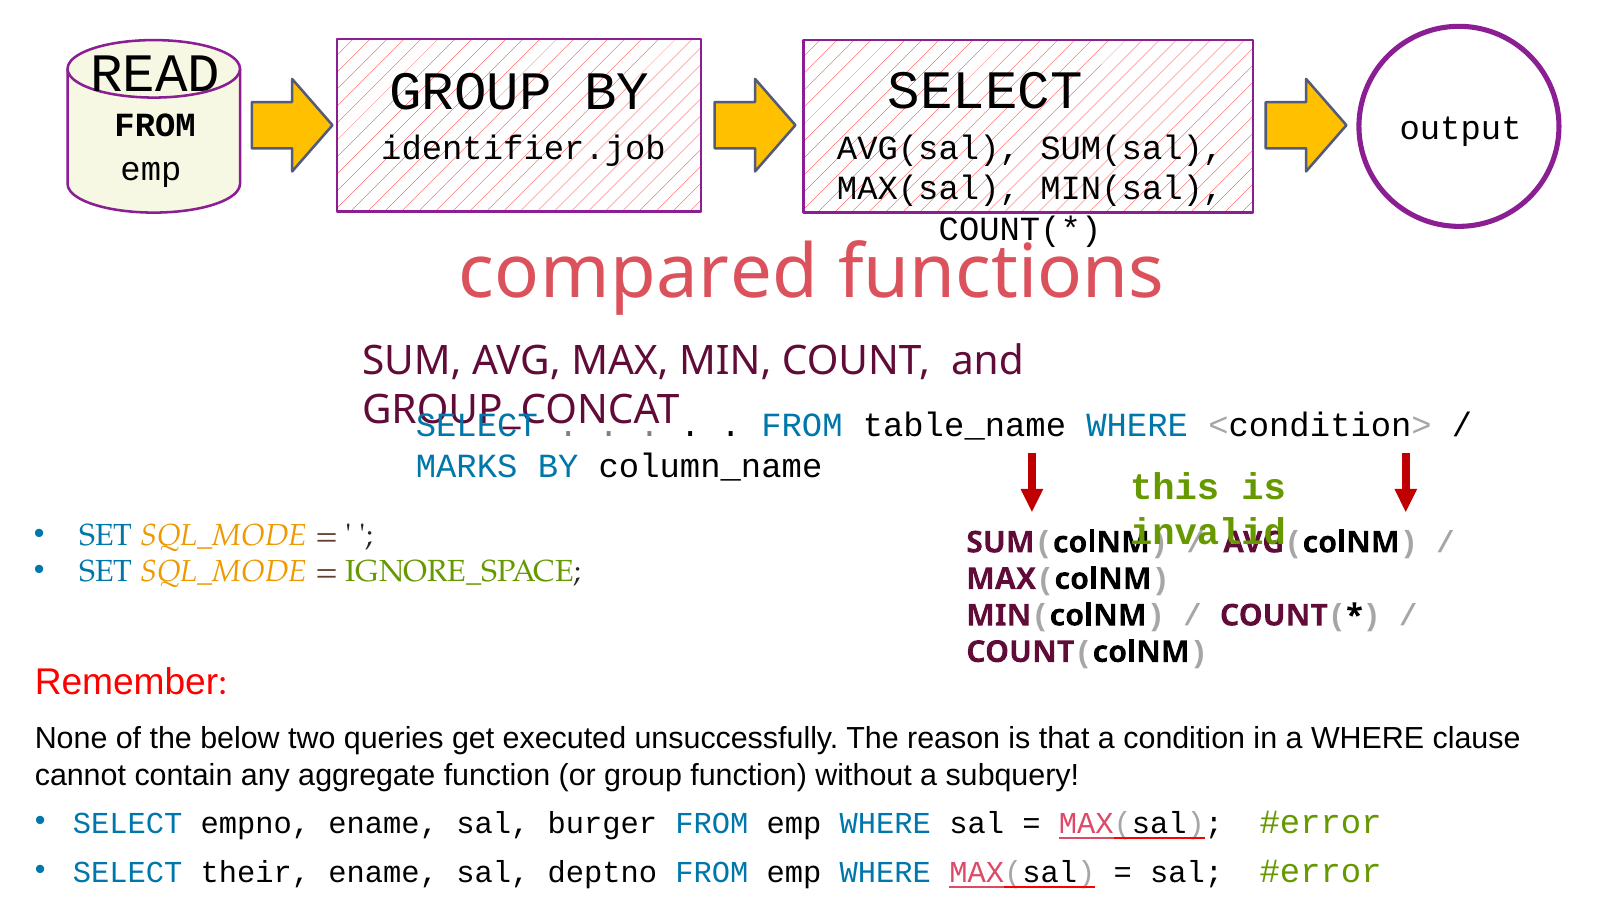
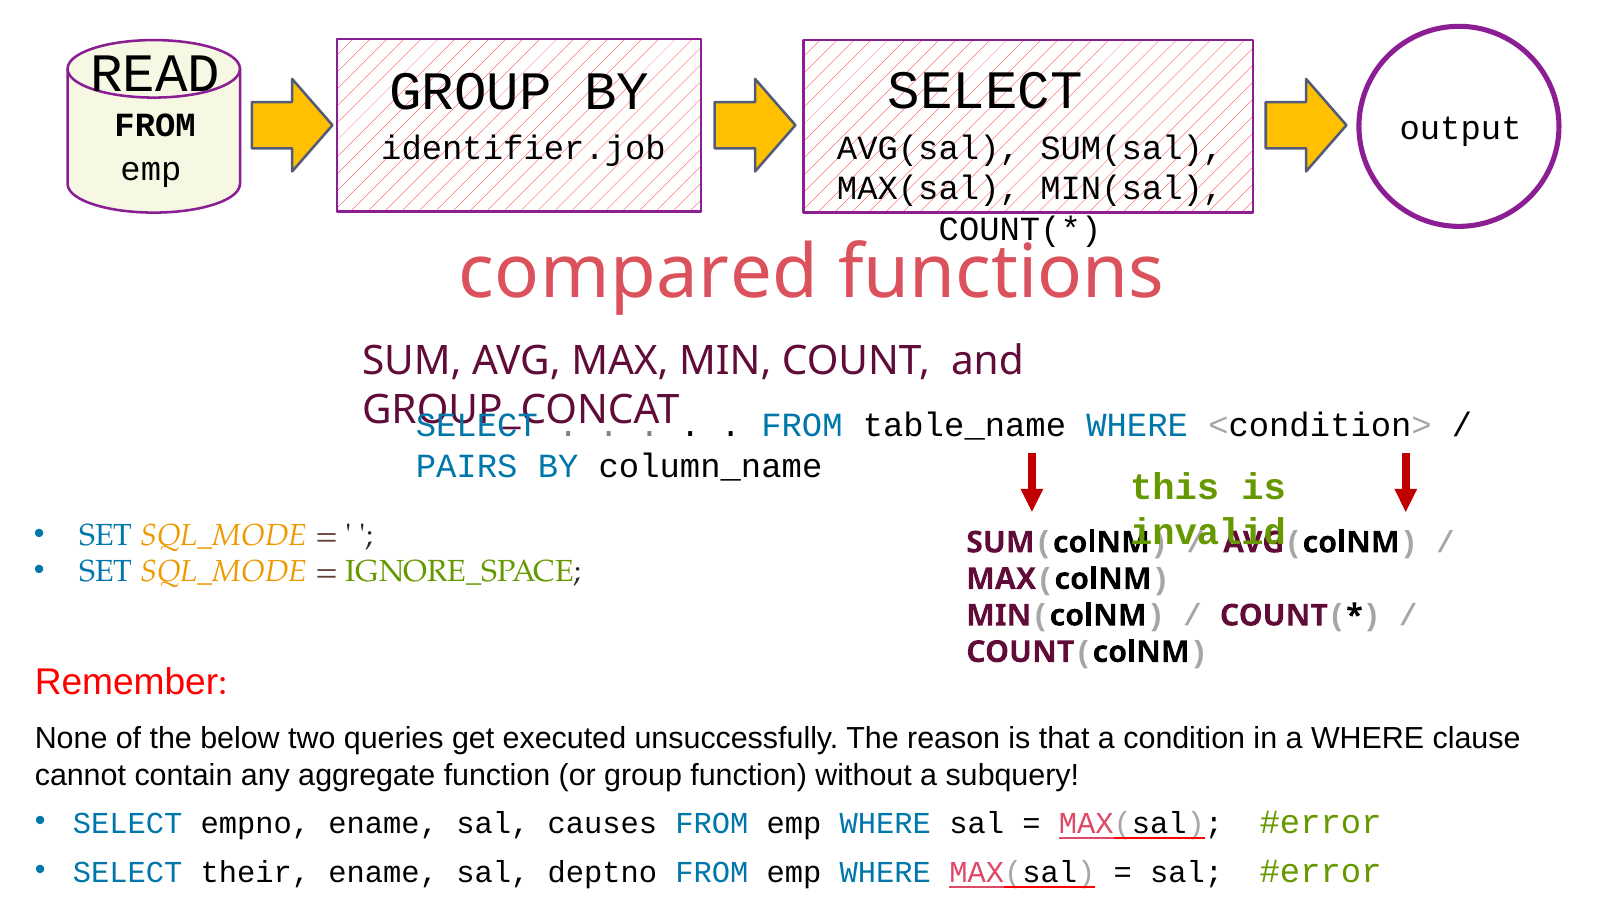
MARKS: MARKS -> PAIRS
burger: burger -> causes
